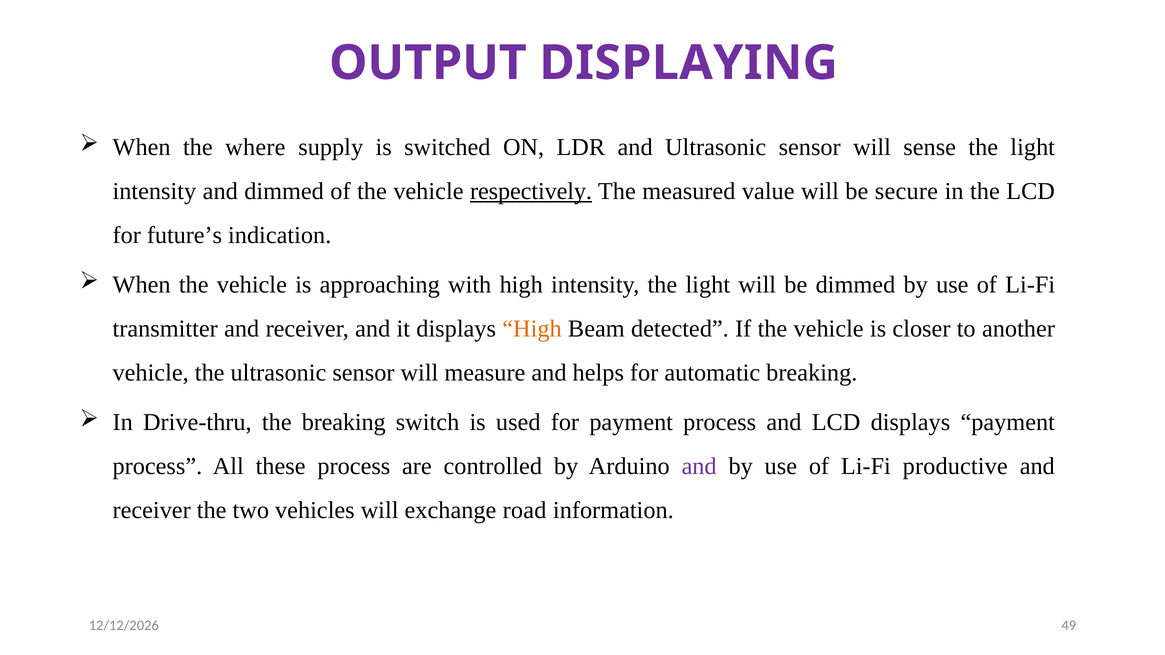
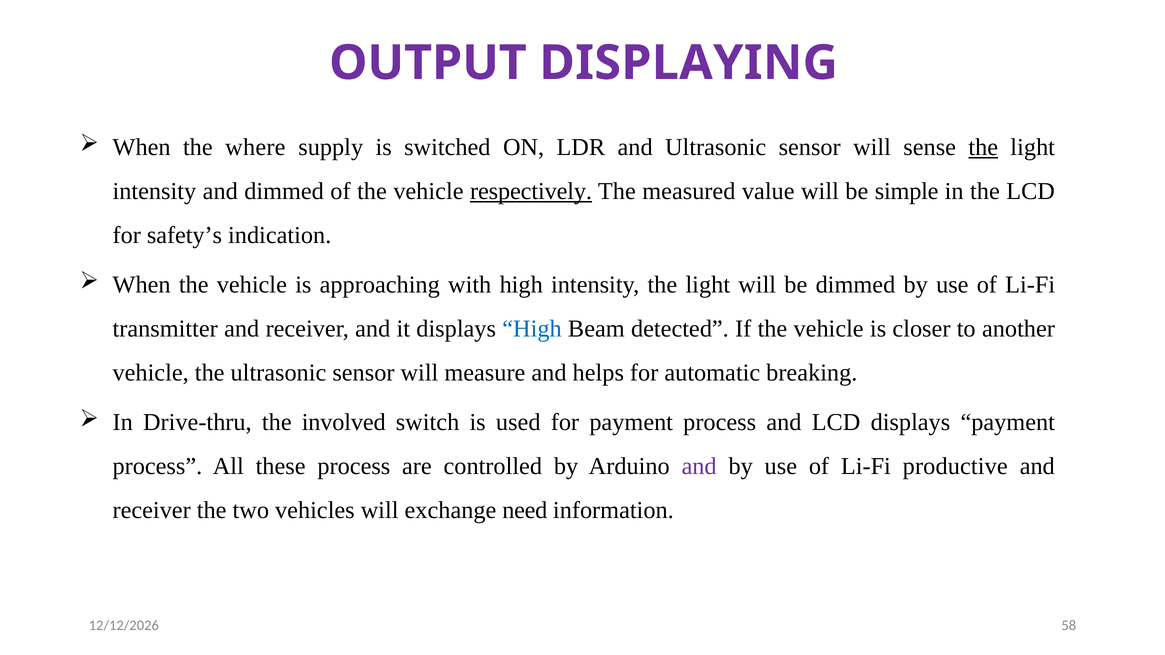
the at (983, 147) underline: none -> present
secure: secure -> simple
future’s: future’s -> safety’s
High at (532, 329) colour: orange -> blue
the breaking: breaking -> involved
road: road -> need
49: 49 -> 58
